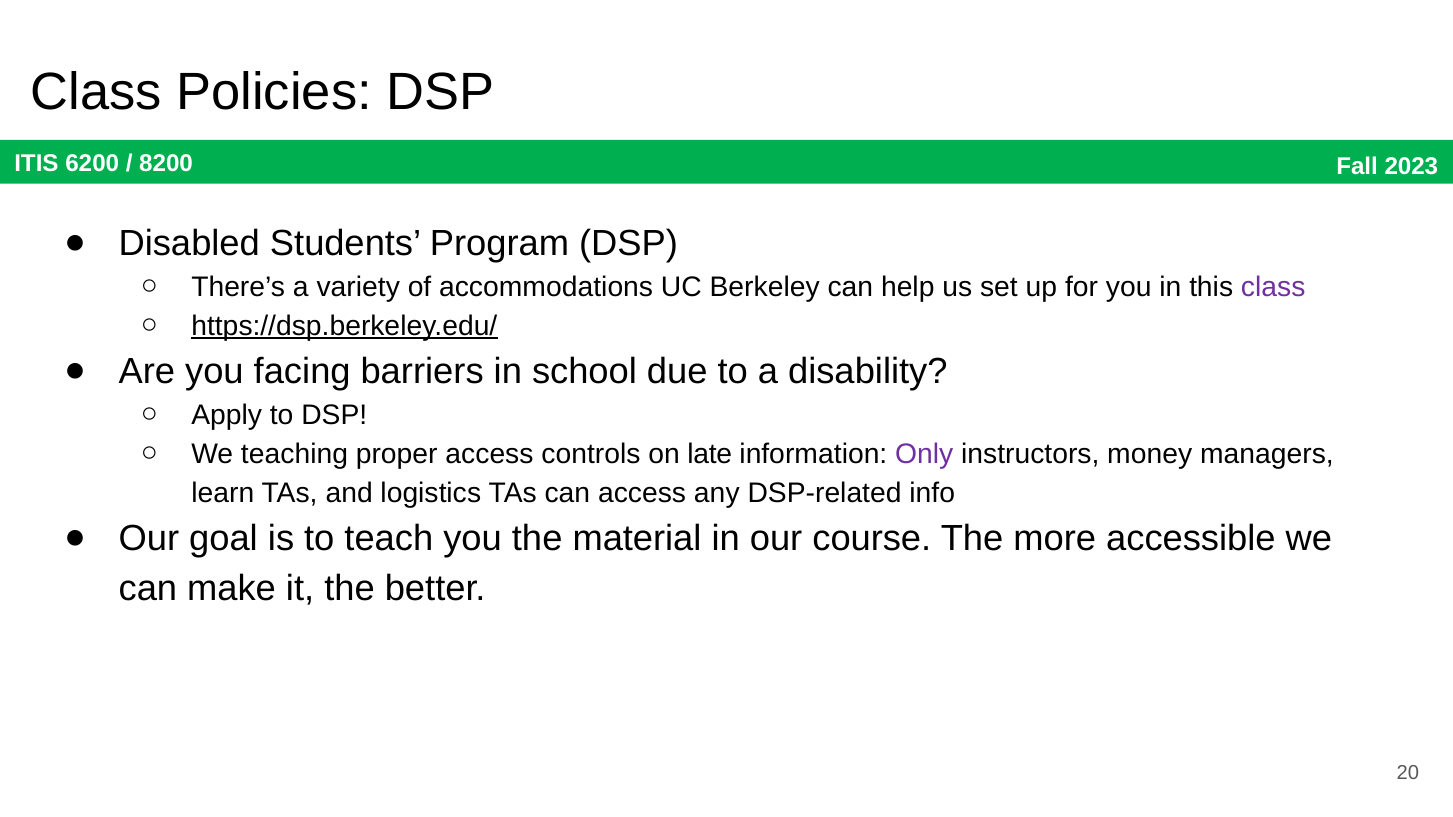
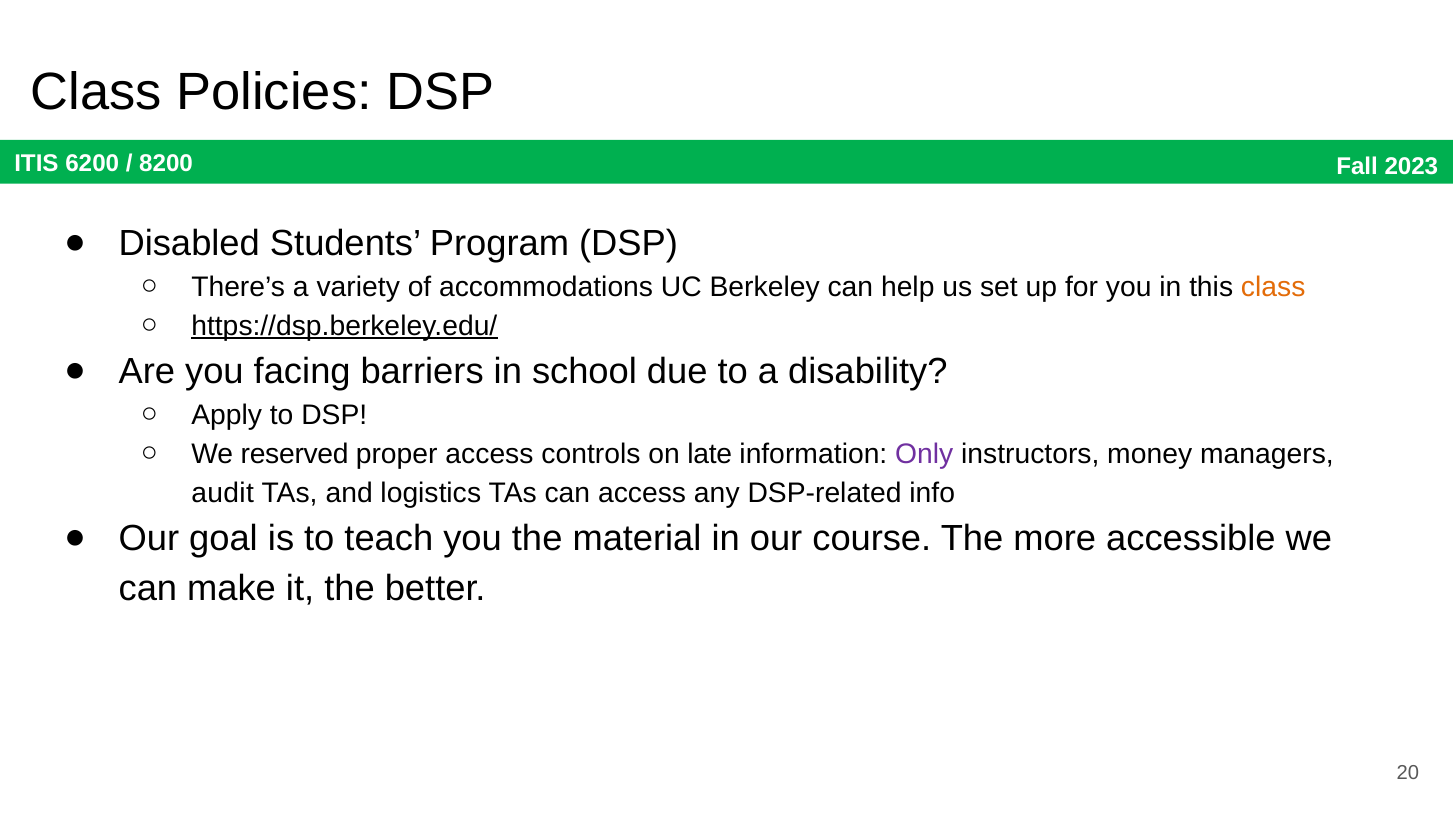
class at (1273, 287) colour: purple -> orange
teaching: teaching -> reserved
learn: learn -> audit
